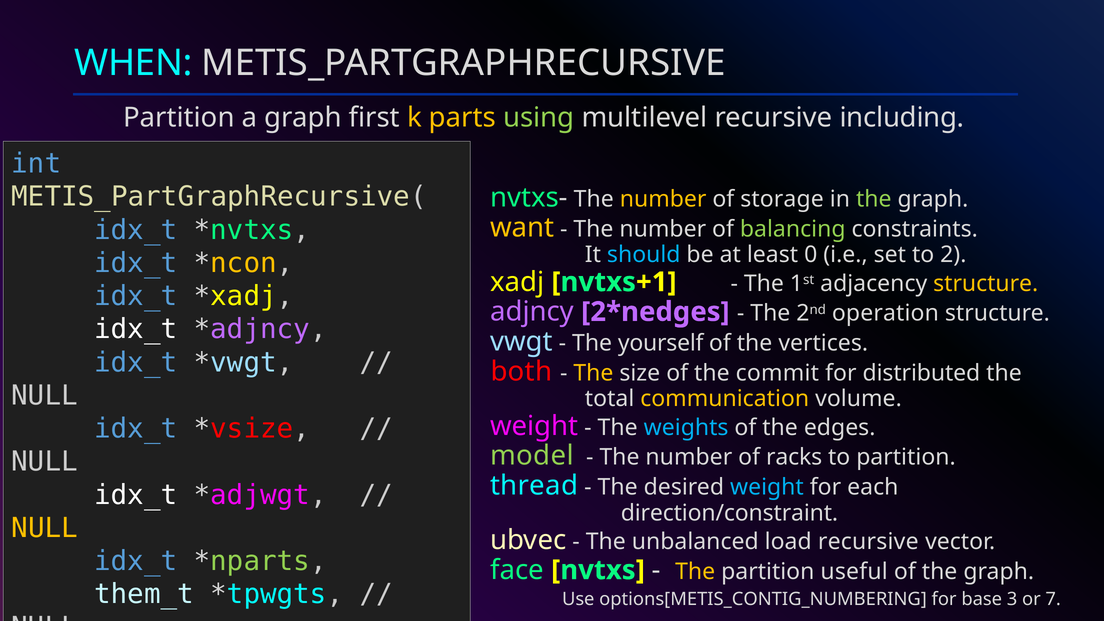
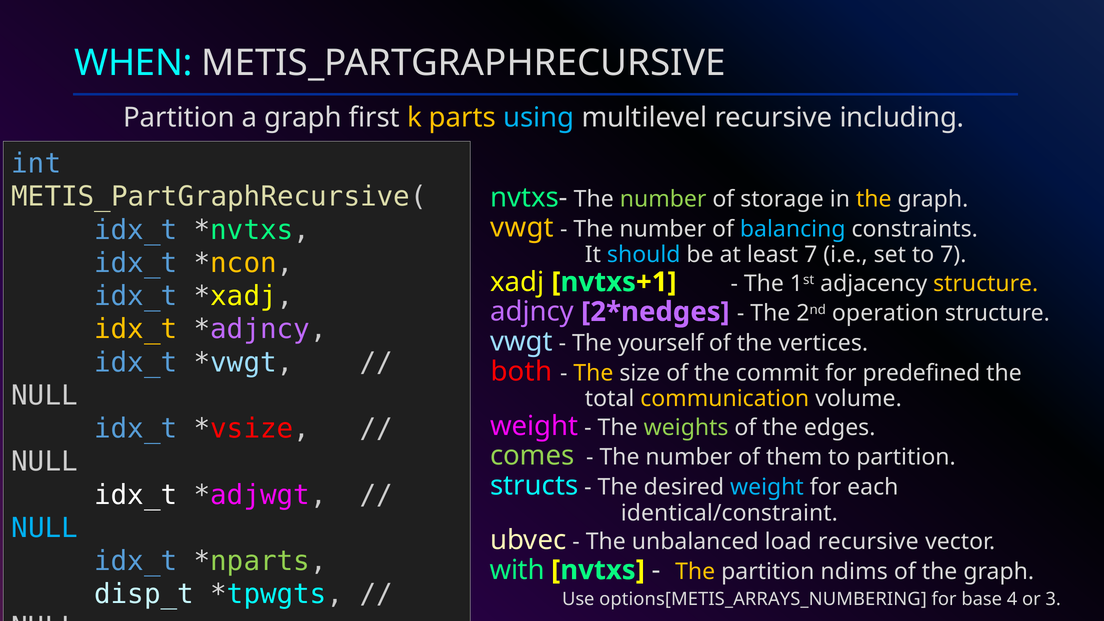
using colour: light green -> light blue
number at (663, 199) colour: yellow -> light green
the at (874, 199) colour: light green -> yellow
want at (522, 227): want -> vwgt
balancing colour: light green -> light blue
least 0: 0 -> 7
to 2: 2 -> 7
idx_t at (136, 329) colour: white -> yellow
distributed: distributed -> predefined
weights colour: light blue -> light green
model: model -> comes
racks: racks -> them
thread: thread -> structs
direction/constraint: direction/constraint -> identical/constraint
NULL at (45, 528) colour: yellow -> light blue
face: face -> with
useful: useful -> ndims
them_t: them_t -> disp_t
options[METIS_CONTIG_NUMBERING: options[METIS_CONTIG_NUMBERING -> options[METIS_ARRAYS_NUMBERING
3: 3 -> 4
7: 7 -> 3
